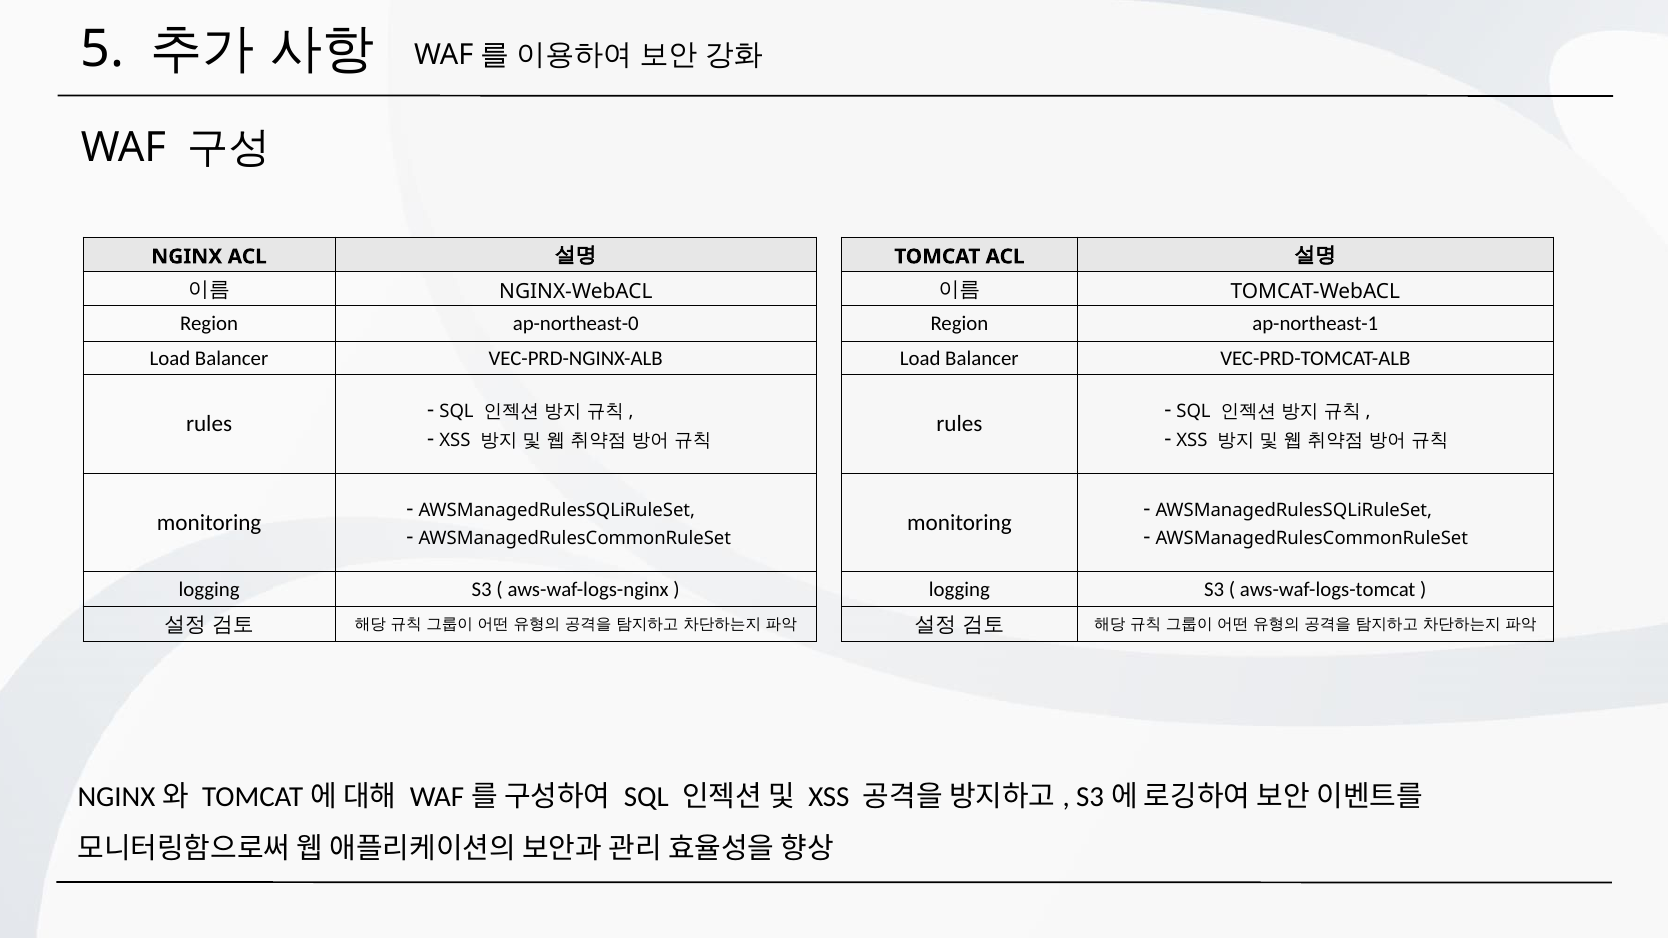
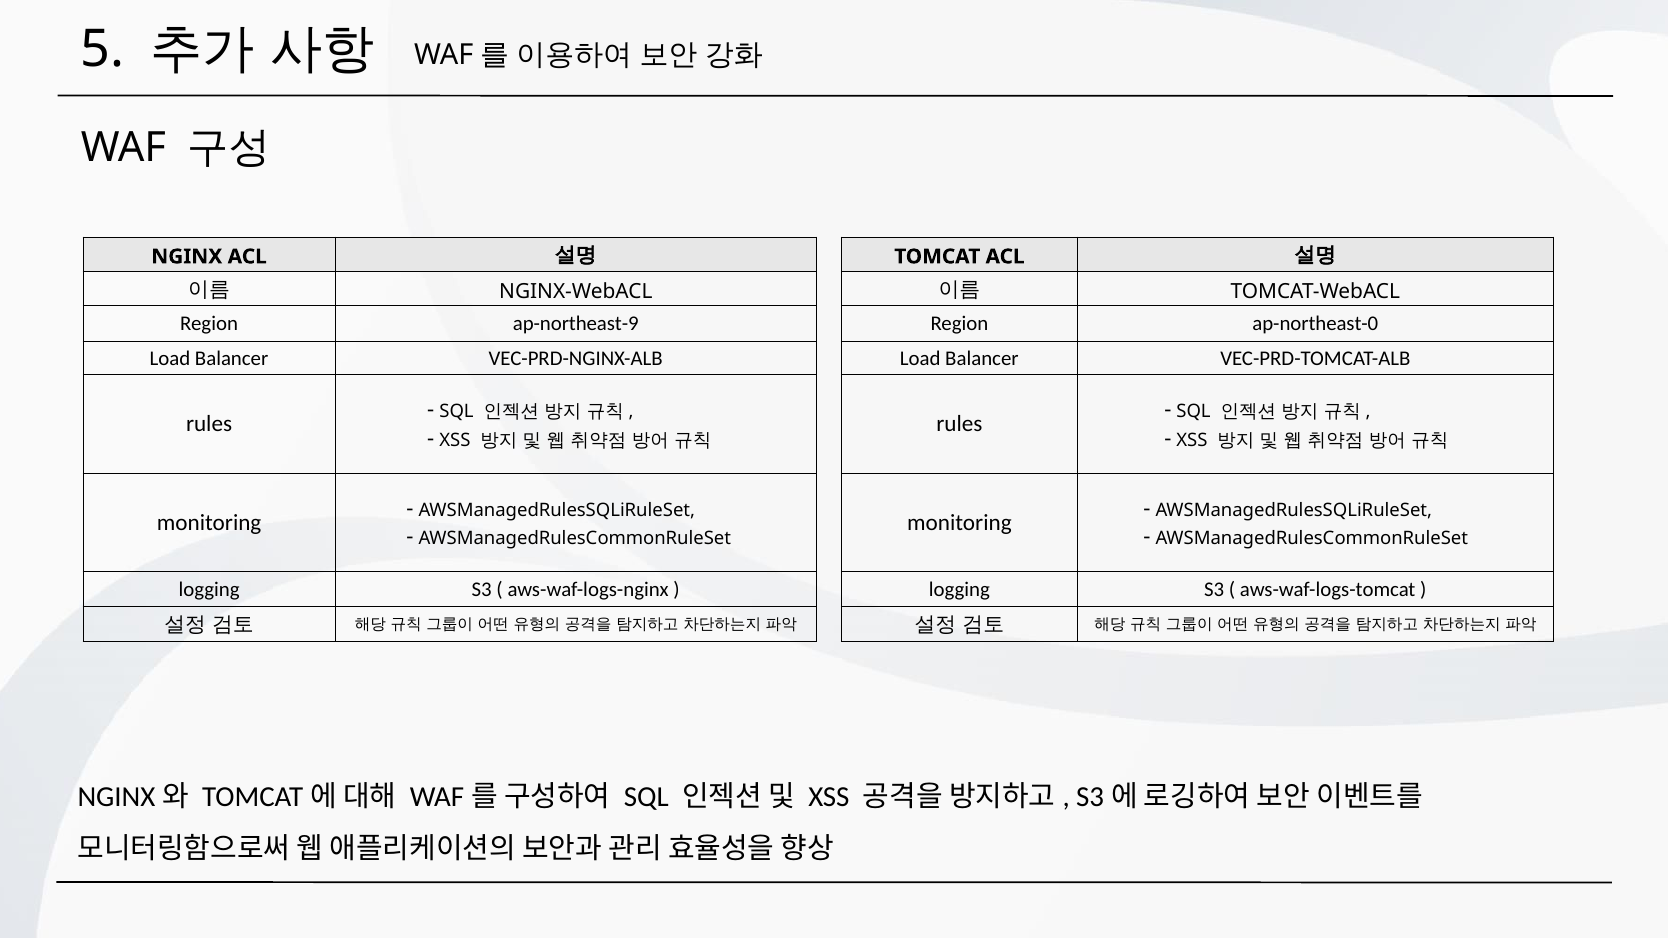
ap-northeast-0: ap-northeast-0 -> ap-northeast-9
ap-northeast-1: ap-northeast-1 -> ap-northeast-0
